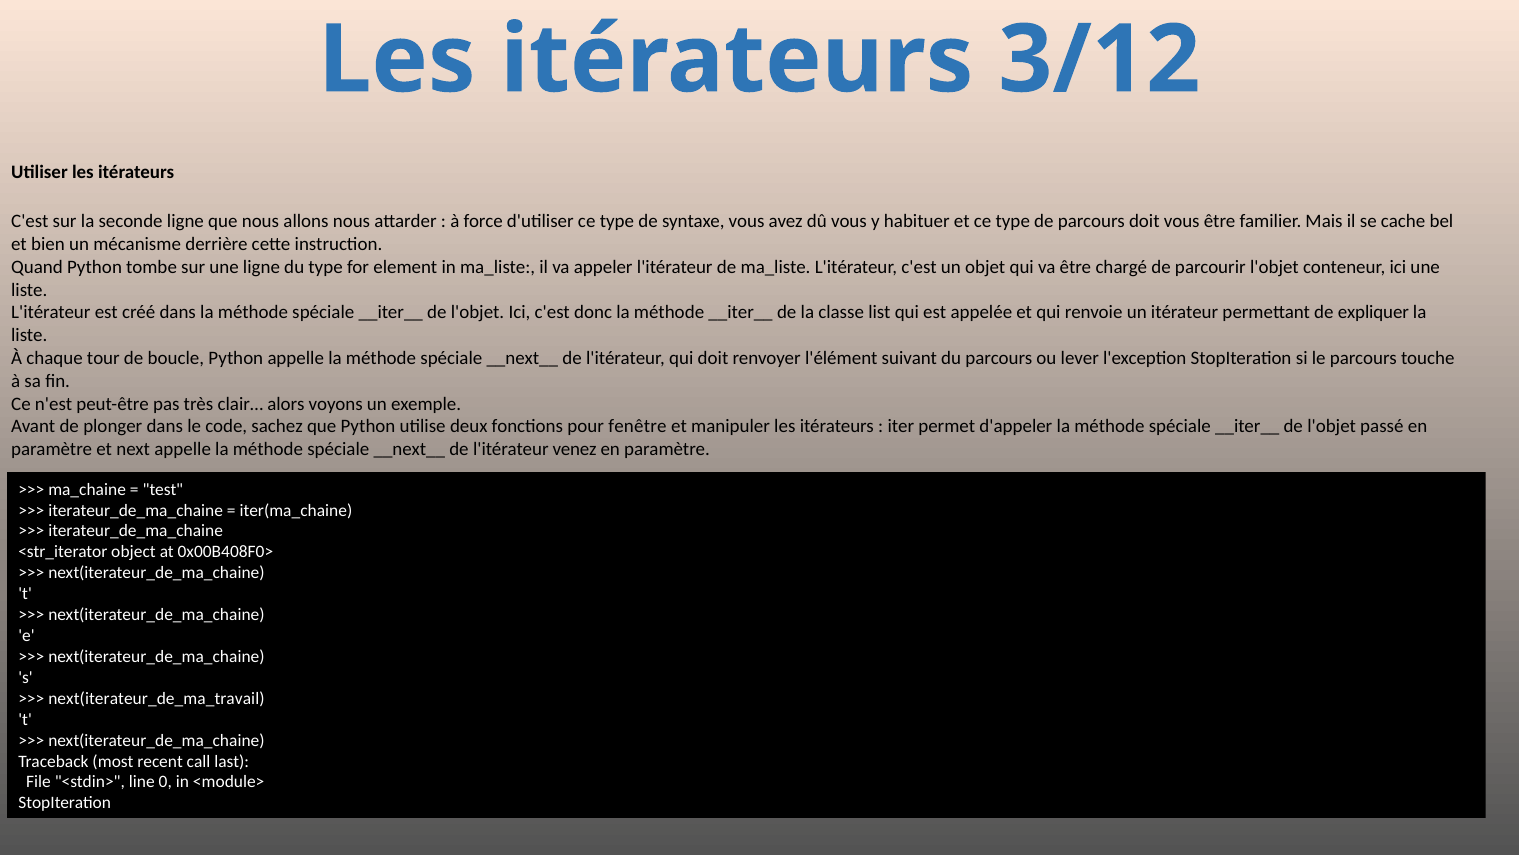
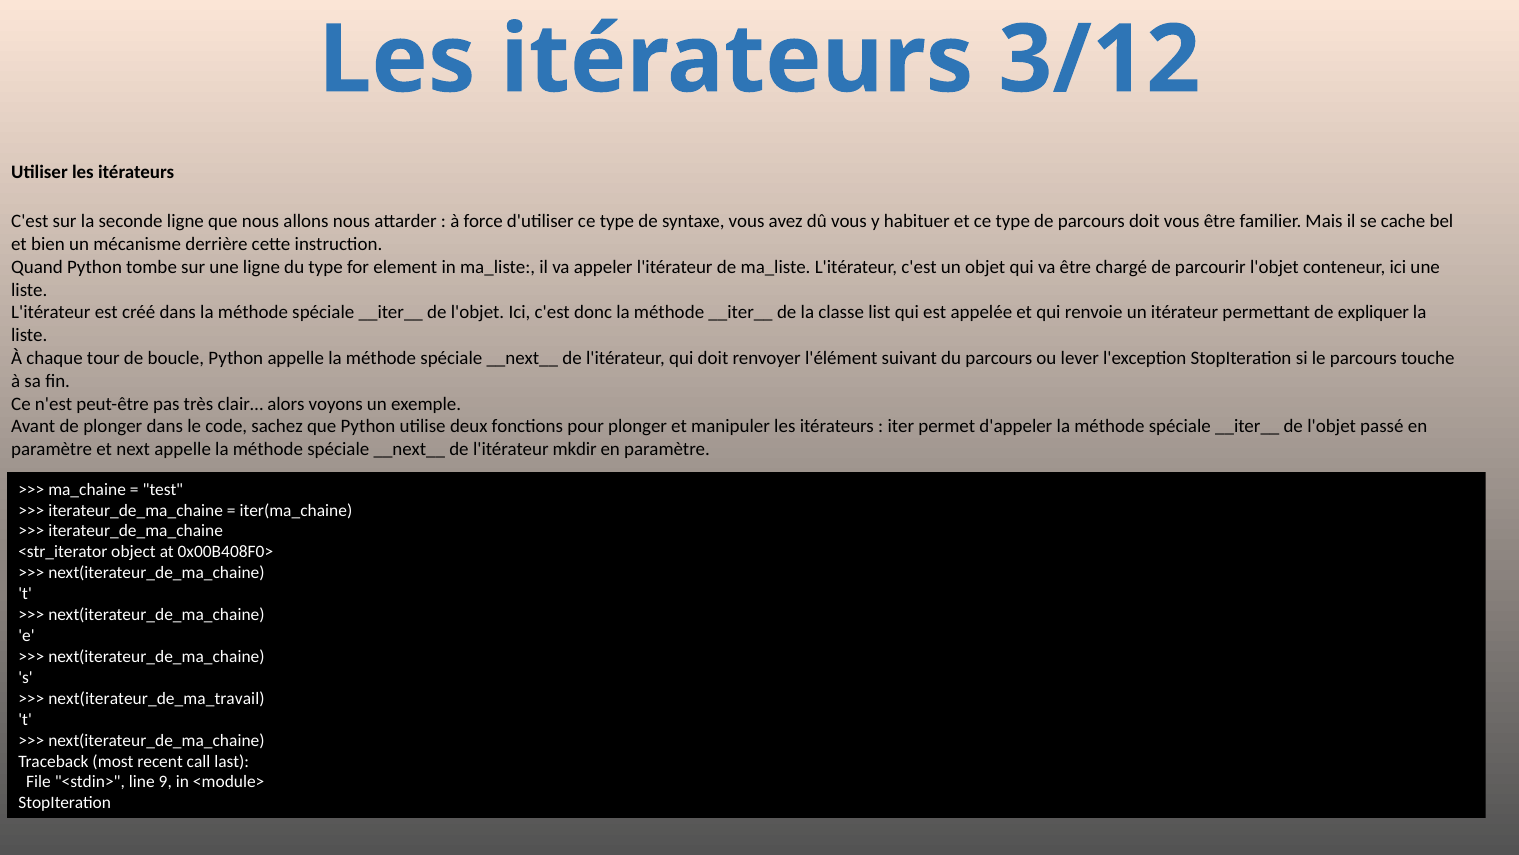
pour fenêtre: fenêtre -> plonger
venez: venez -> mkdir
0: 0 -> 9
